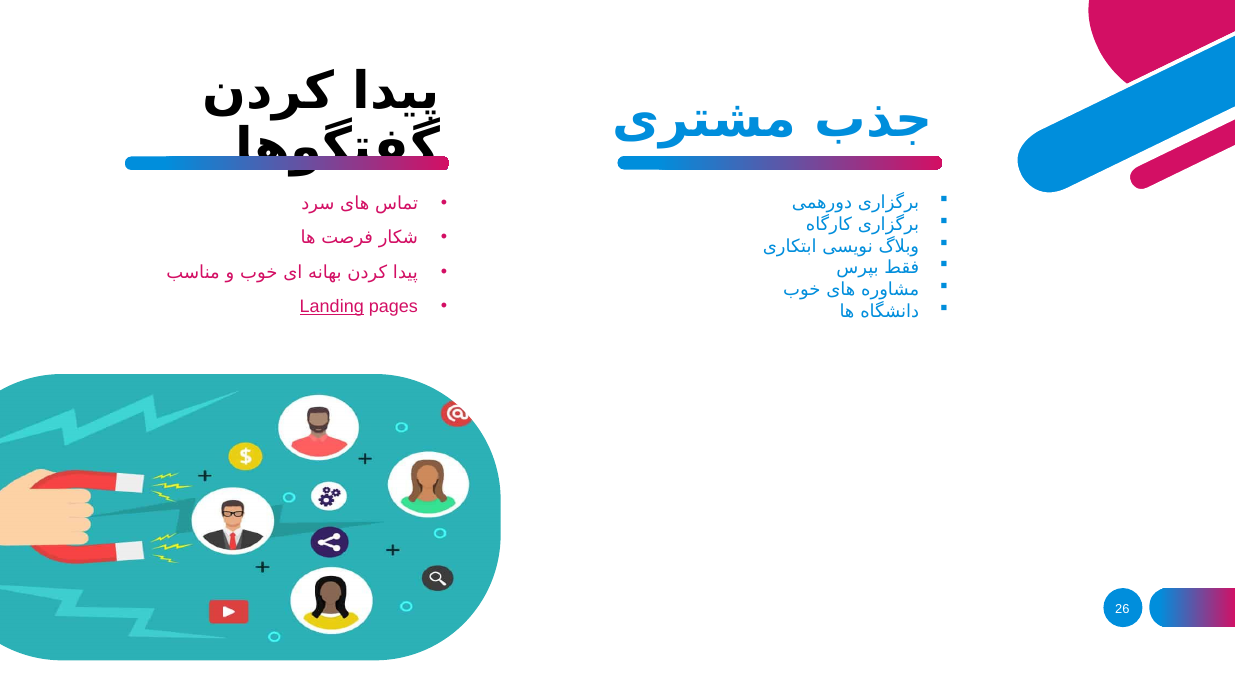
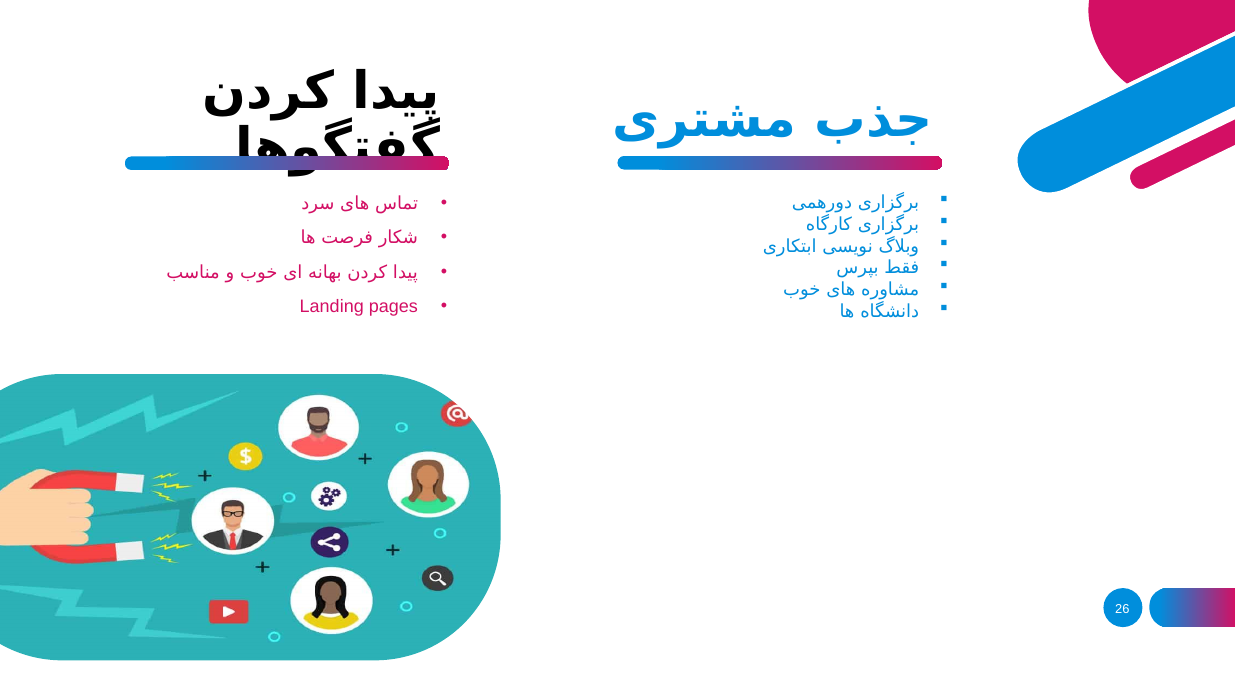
Landing underline: present -> none
